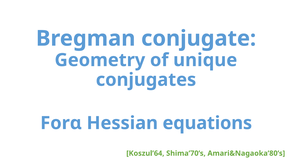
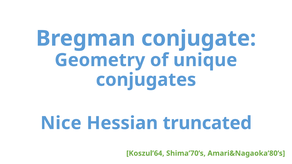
Forα: Forα -> Nice
equations: equations -> truncated
